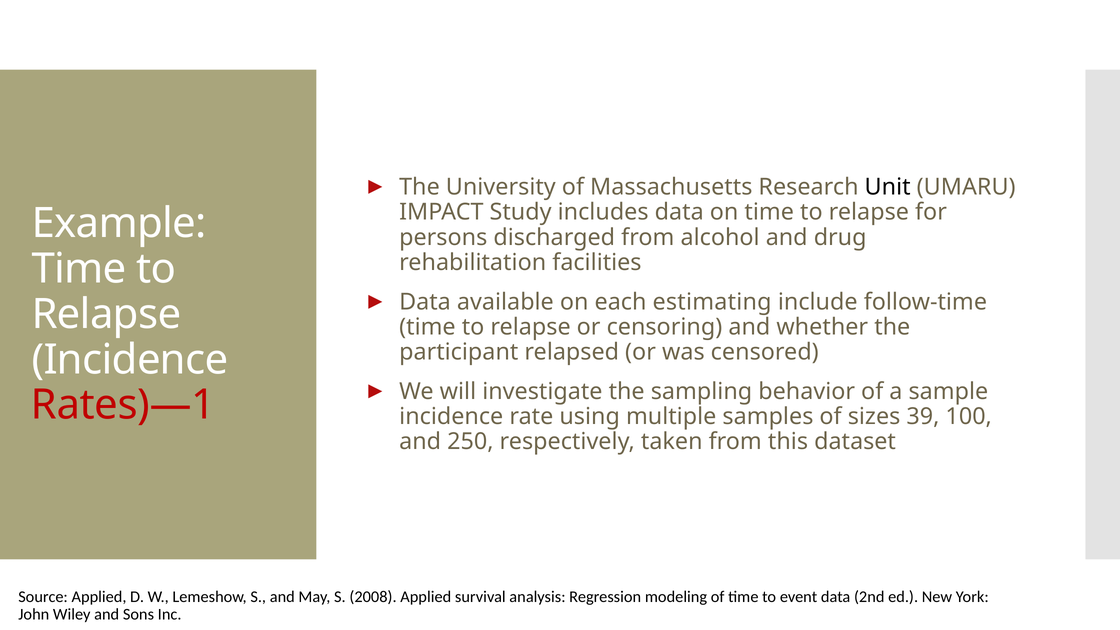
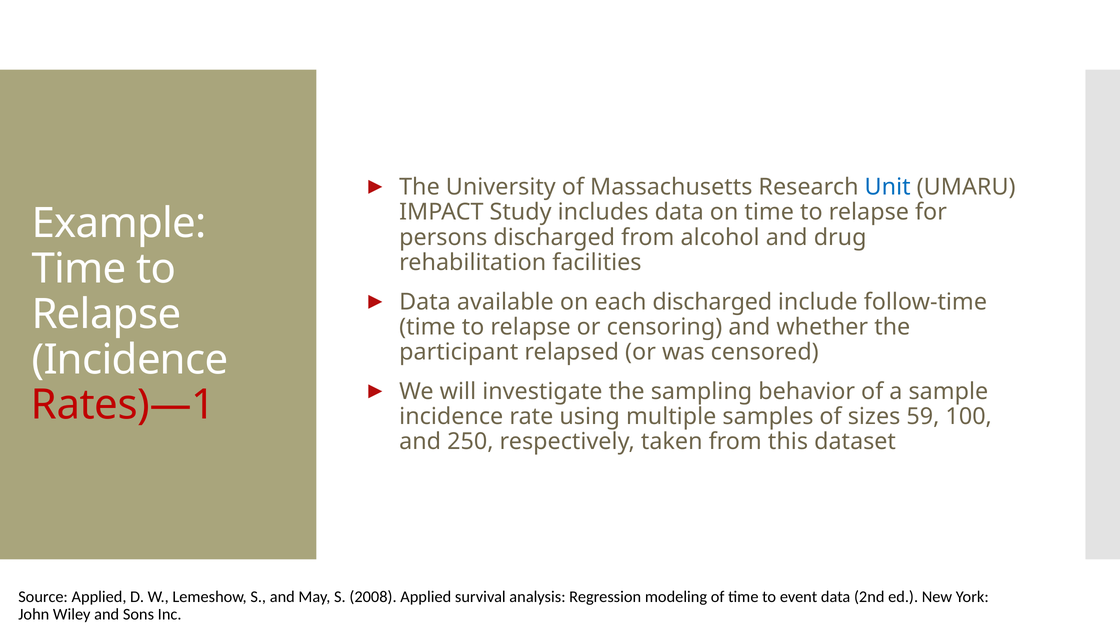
Unit colour: black -> blue
each estimating: estimating -> discharged
39: 39 -> 59
